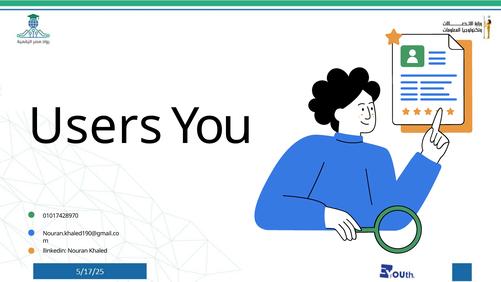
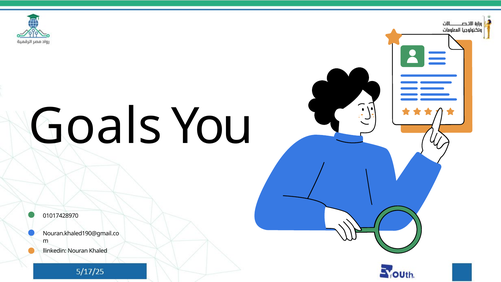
Users: Users -> Goals
